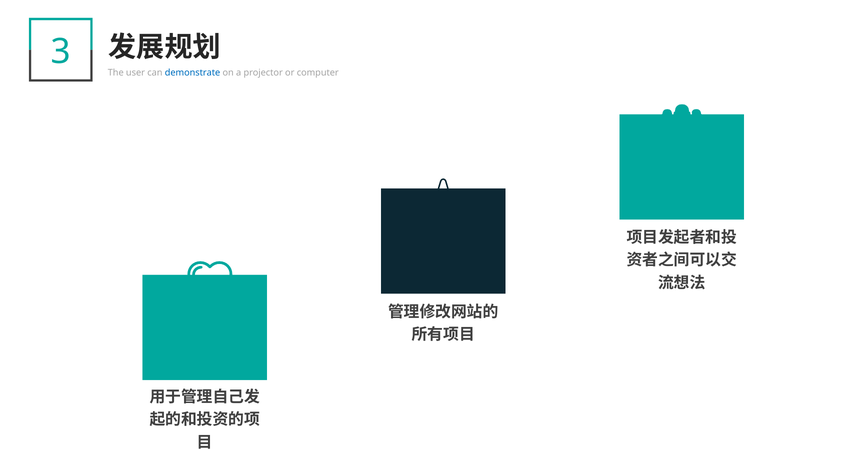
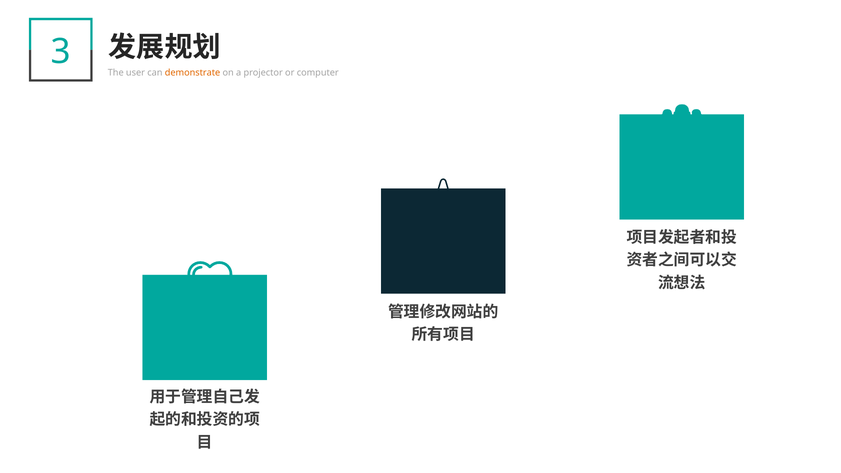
demonstrate colour: blue -> orange
